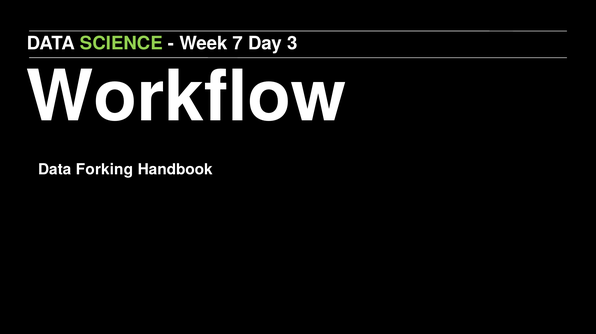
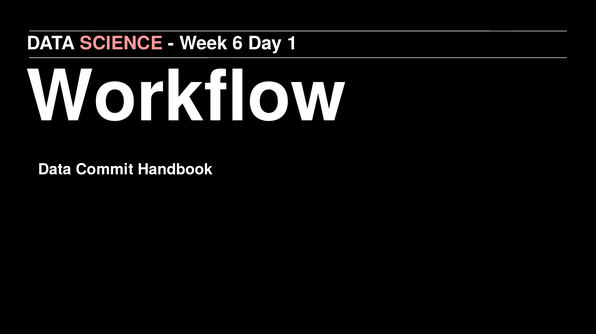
SCIENCE colour: light green -> pink
7: 7 -> 6
3: 3 -> 1
Forking: Forking -> Commit
